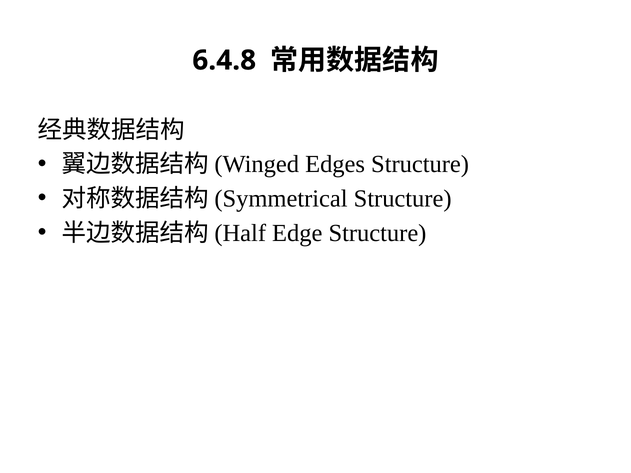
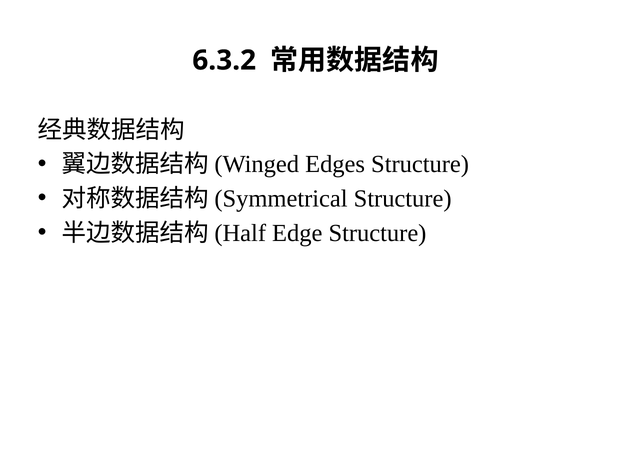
6.4.8: 6.4.8 -> 6.3.2
